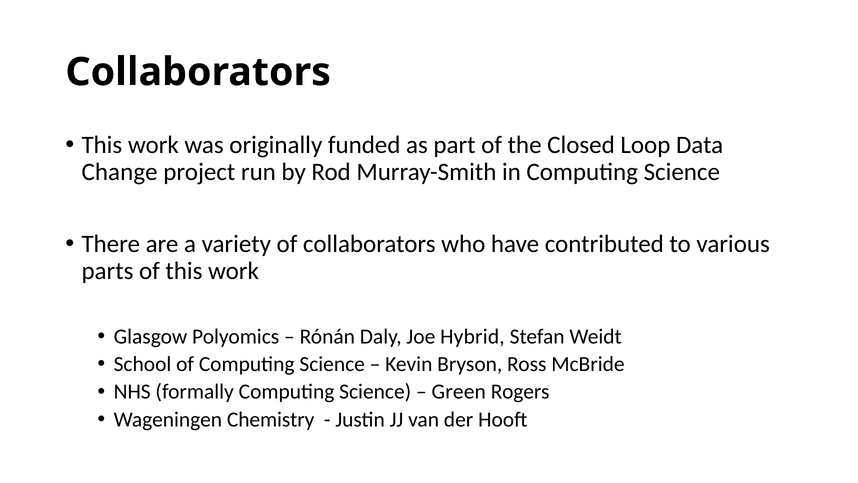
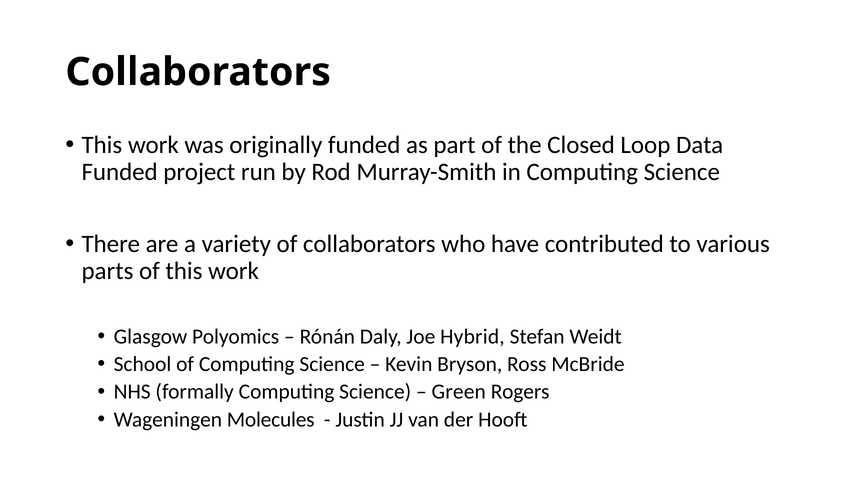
Change at (120, 172): Change -> Funded
Chemistry: Chemistry -> Molecules
